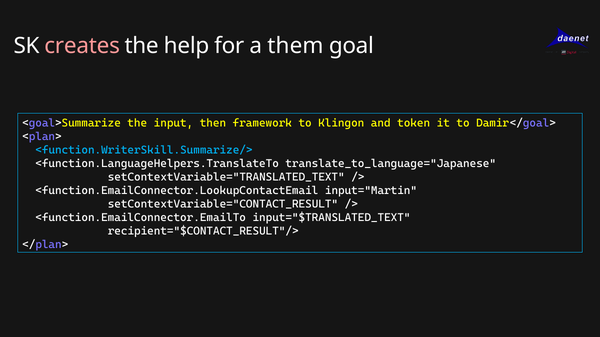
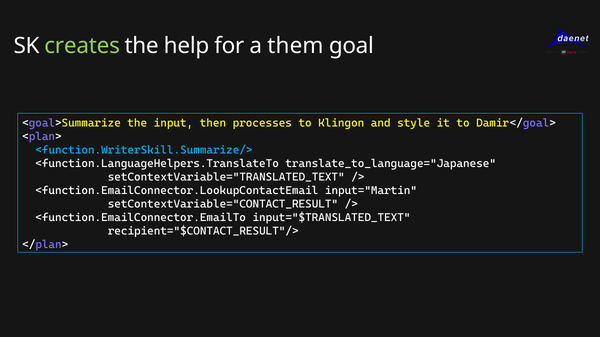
creates colour: pink -> light green
framework: framework -> processes
token: token -> style
